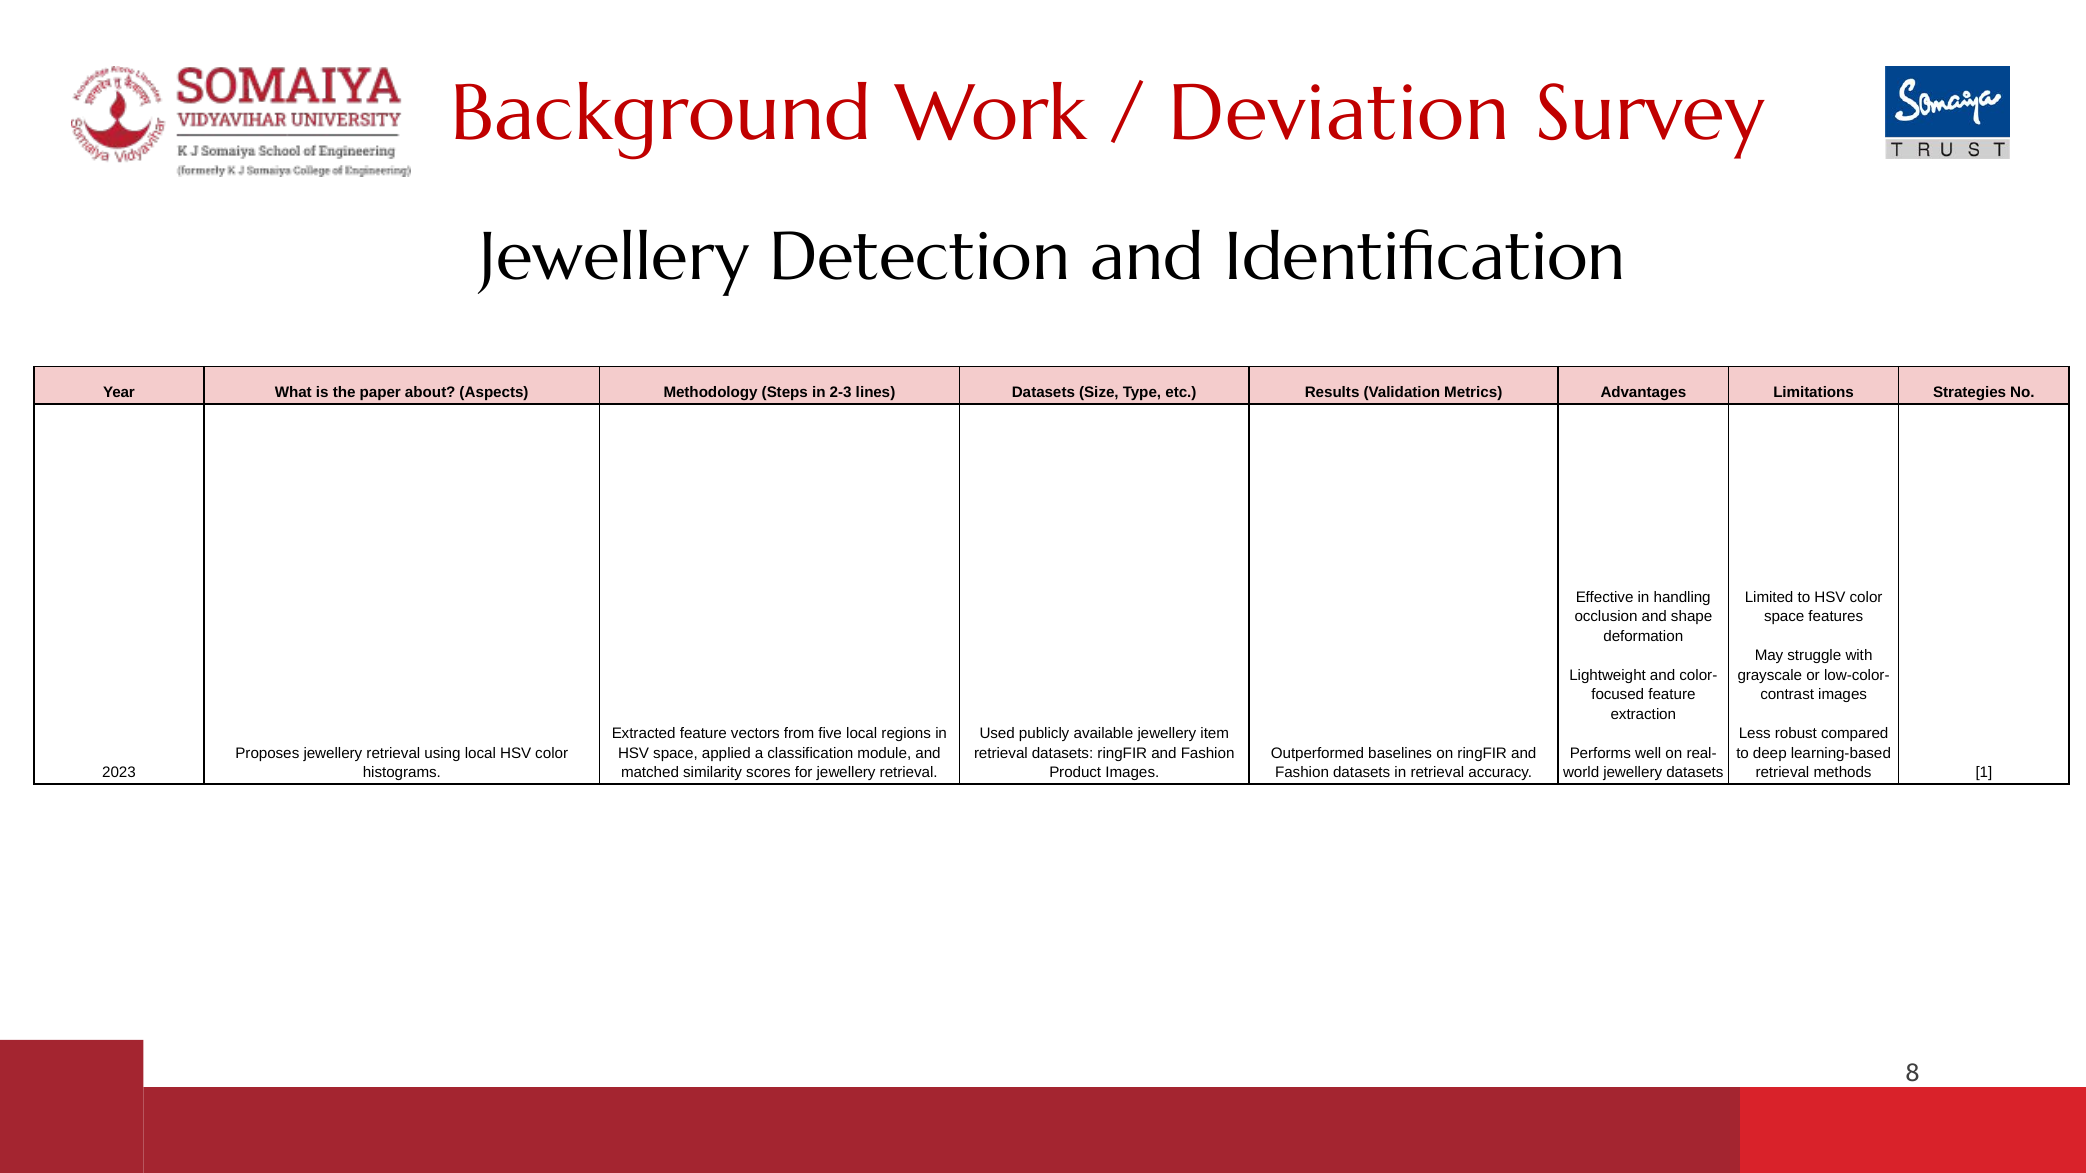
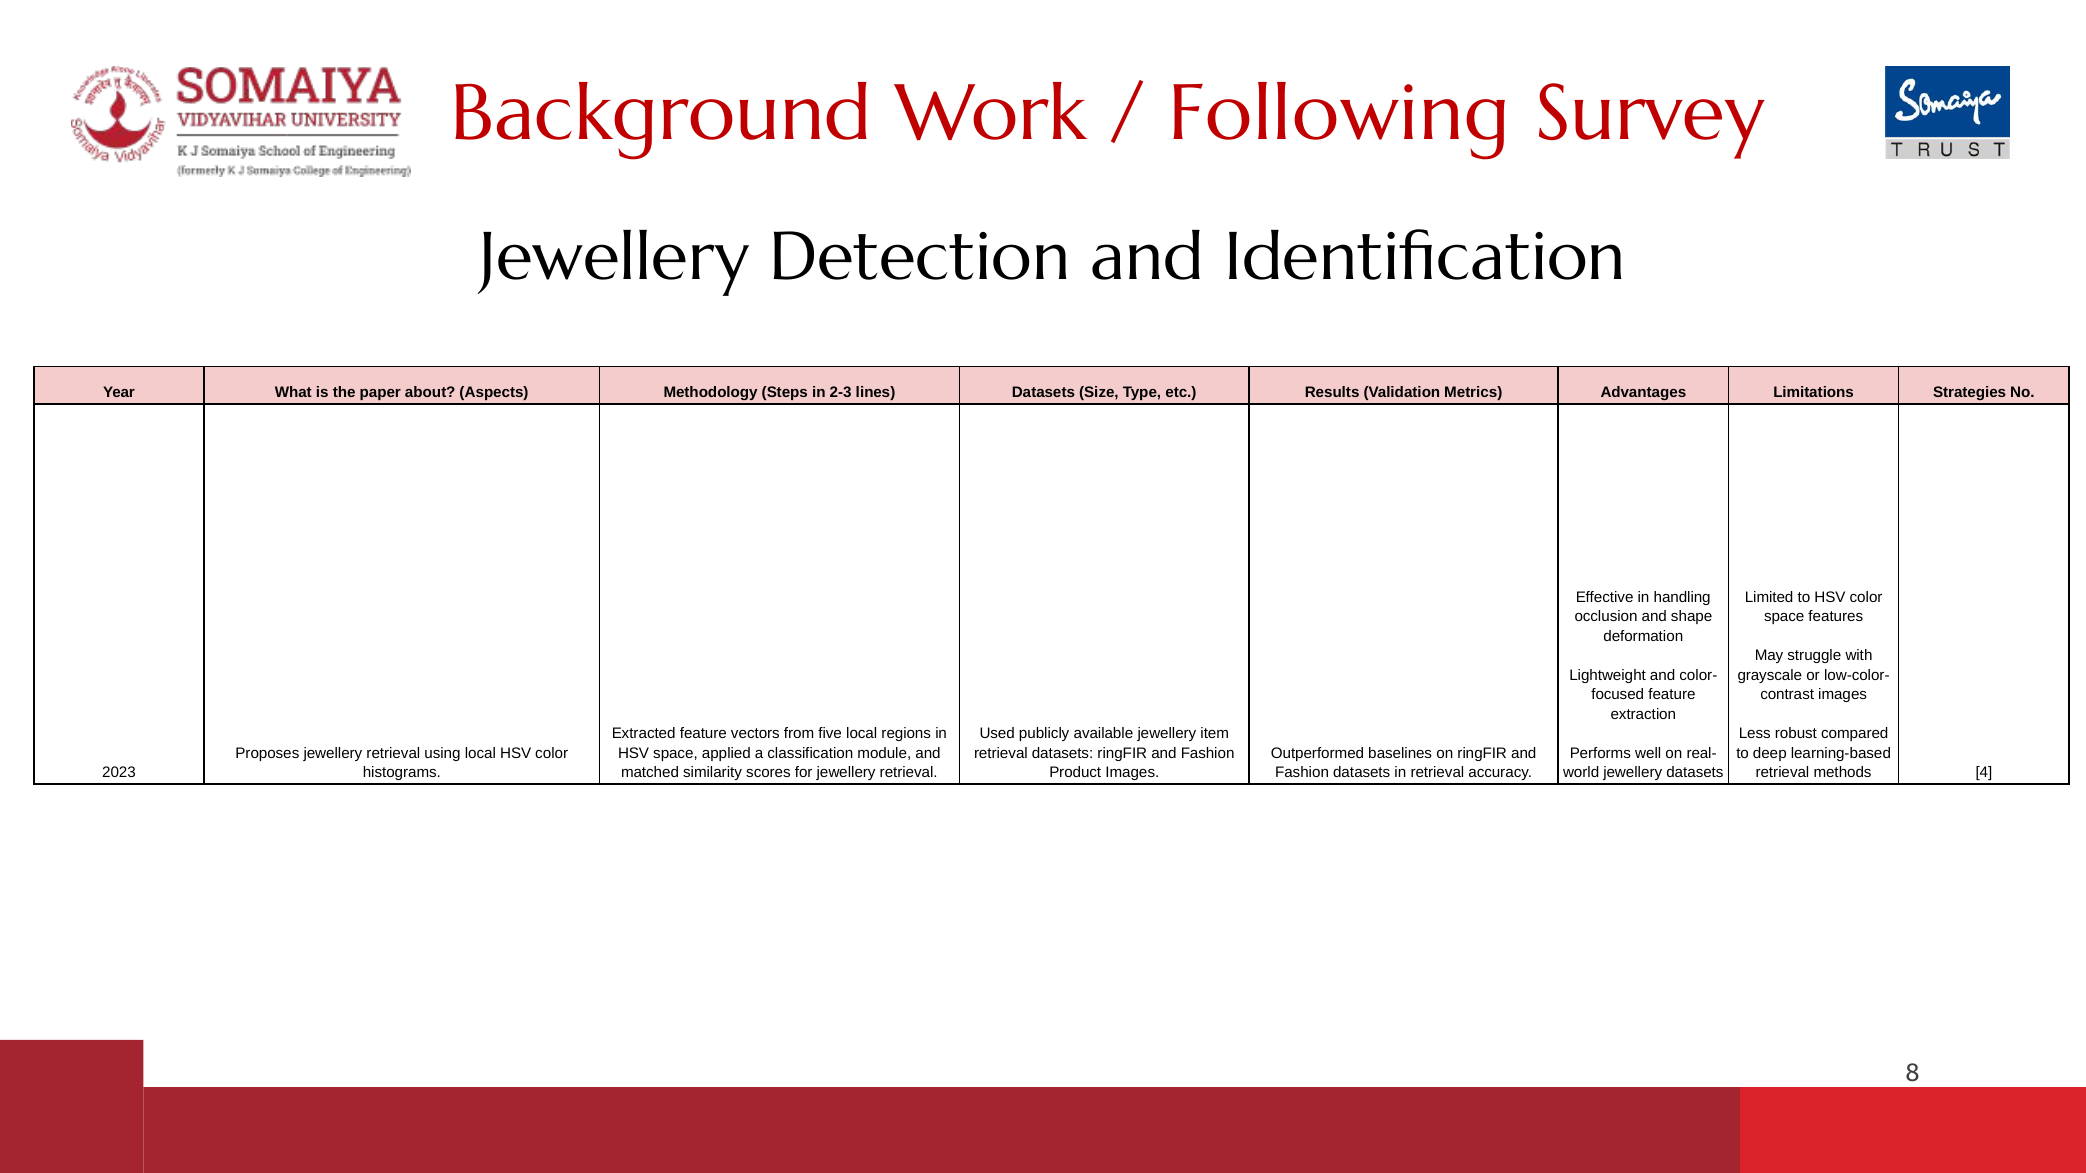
Deviation: Deviation -> Following
1: 1 -> 4
